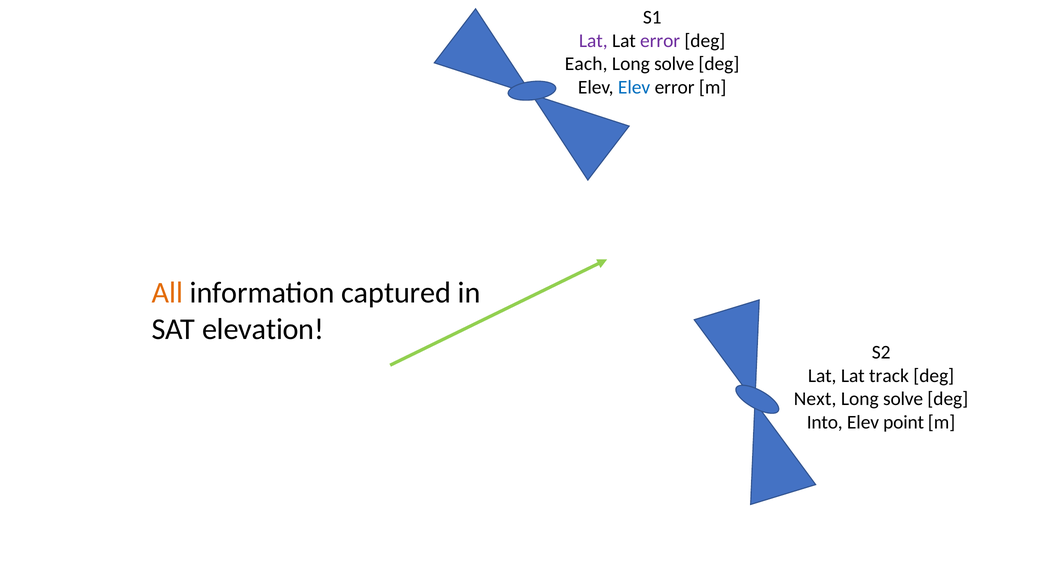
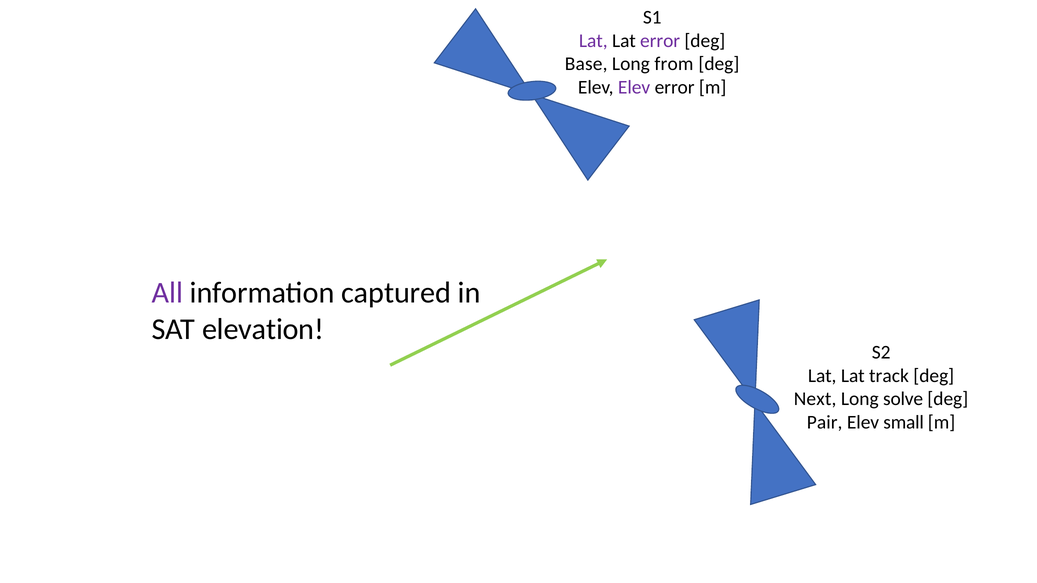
Each: Each -> Base
solve at (674, 64): solve -> from
Elev at (634, 87) colour: blue -> purple
All colour: orange -> purple
Into: Into -> Pair
point: point -> small
